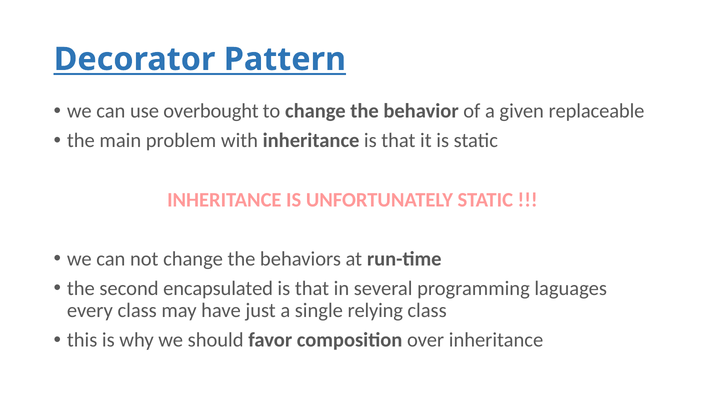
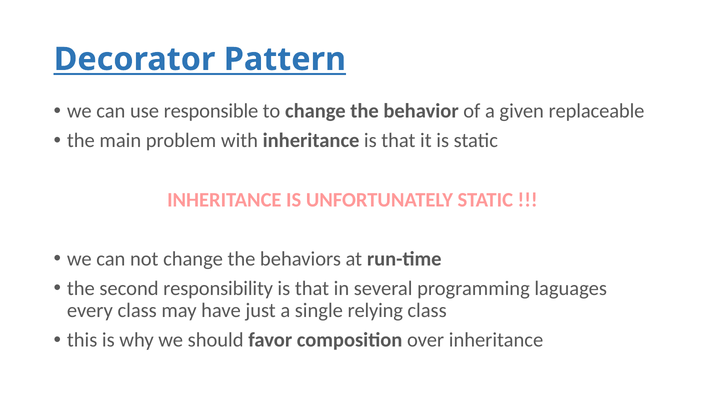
overbought: overbought -> responsible
encapsulated: encapsulated -> responsibility
